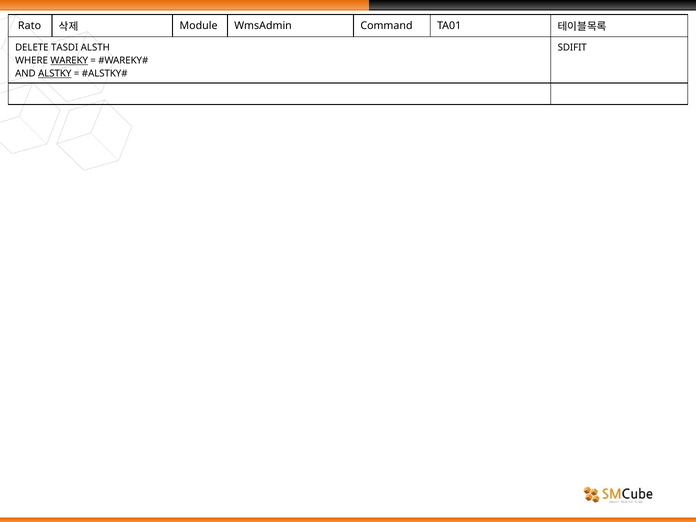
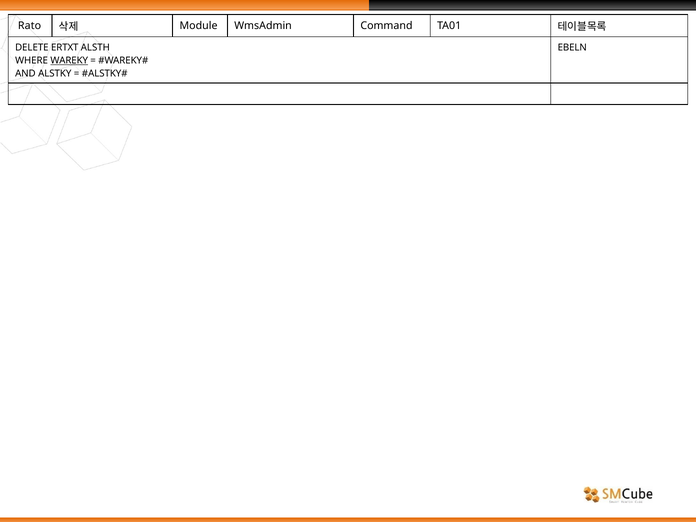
TASDI: TASDI -> ERTXT
SDIFIT: SDIFIT -> EBELN
ALSTKY underline: present -> none
